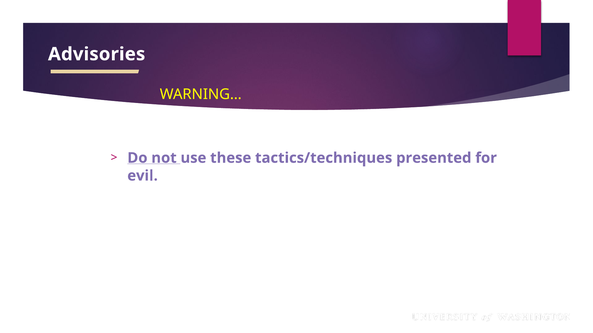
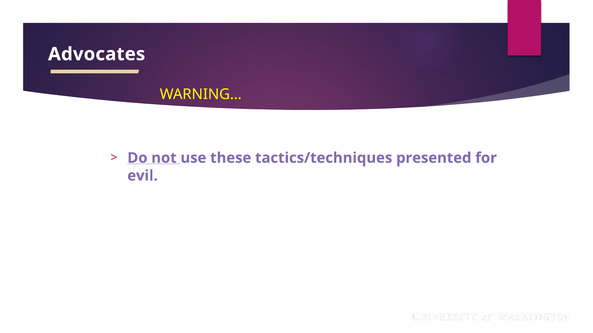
Advisories: Advisories -> Advocates
